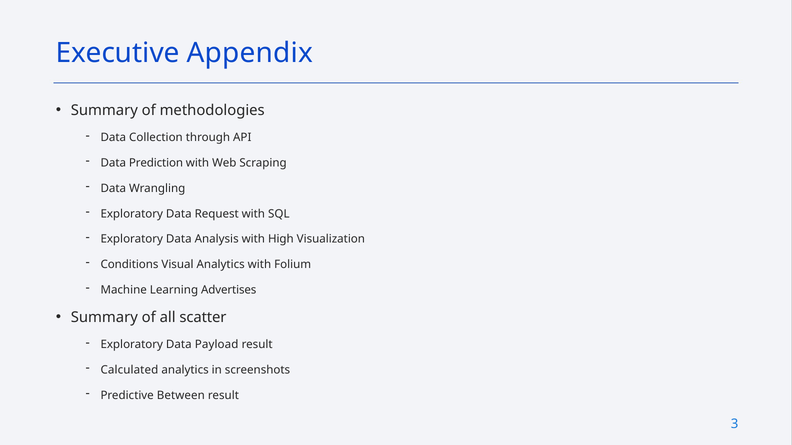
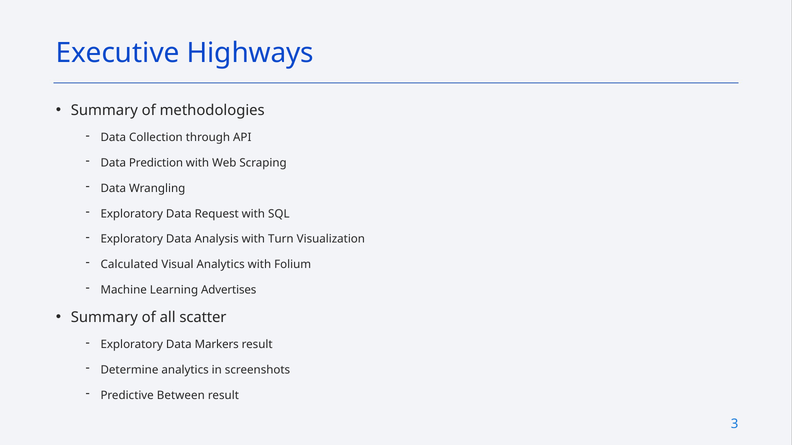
Appendix: Appendix -> Highways
High: High -> Turn
Conditions: Conditions -> Calculated
Payload: Payload -> Markers
Calculated: Calculated -> Determine
